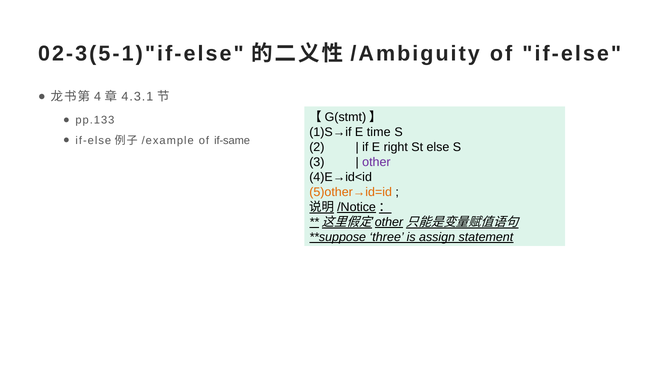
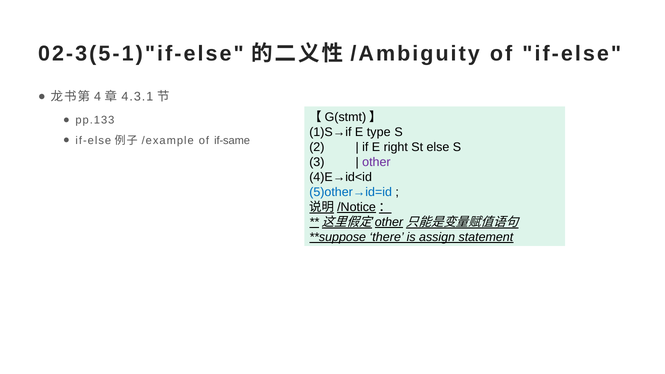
time: time -> type
5)other→id=id colour: orange -> blue
three: three -> there
